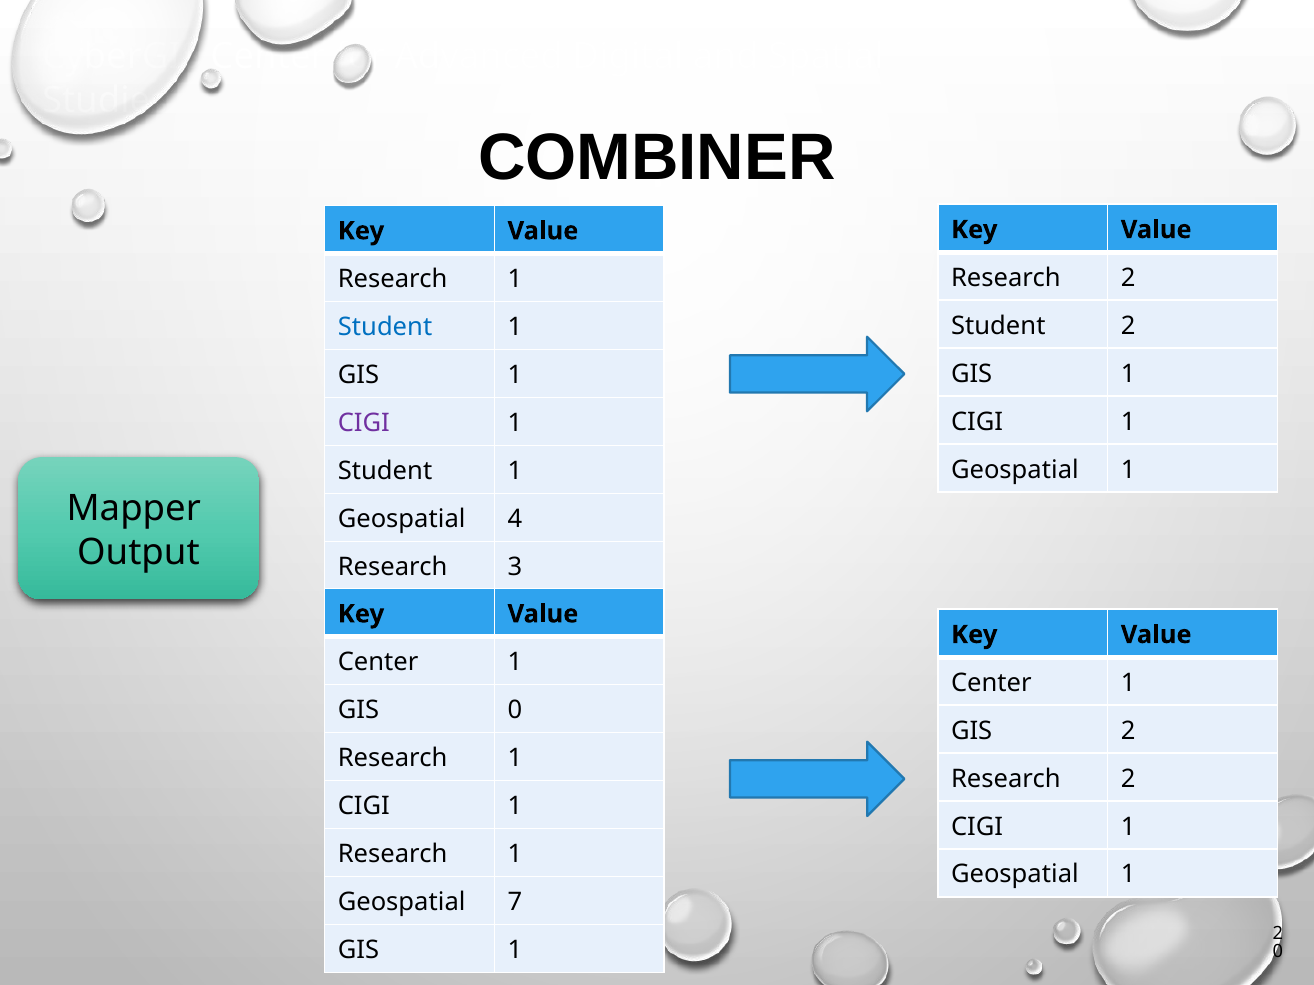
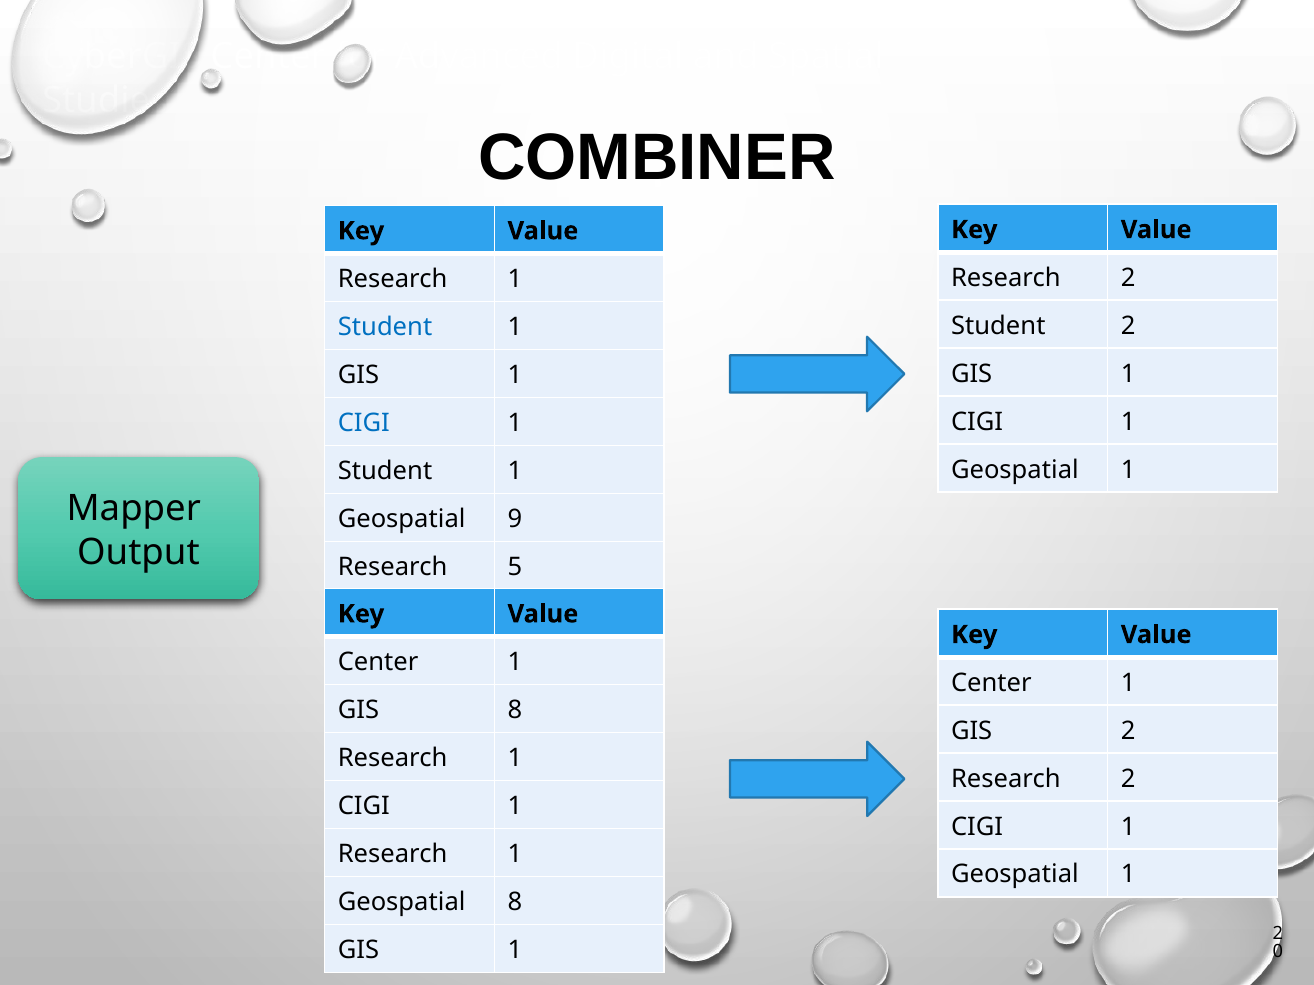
CIGI at (364, 423) colour: purple -> blue
4: 4 -> 9
3: 3 -> 5
GIS 0: 0 -> 8
Geospatial 7: 7 -> 8
